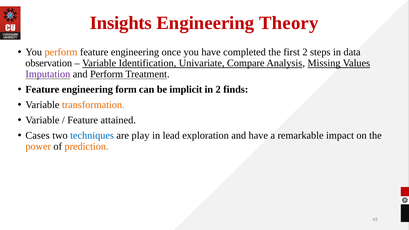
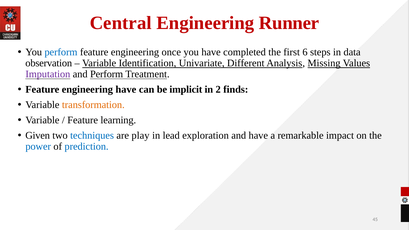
Insights: Insights -> Central
Theory: Theory -> Runner
perform at (61, 52) colour: orange -> blue
first 2: 2 -> 6
Compare: Compare -> Different
engineering form: form -> have
attained: attained -> learning
Cases: Cases -> Given
power colour: orange -> blue
prediction colour: orange -> blue
